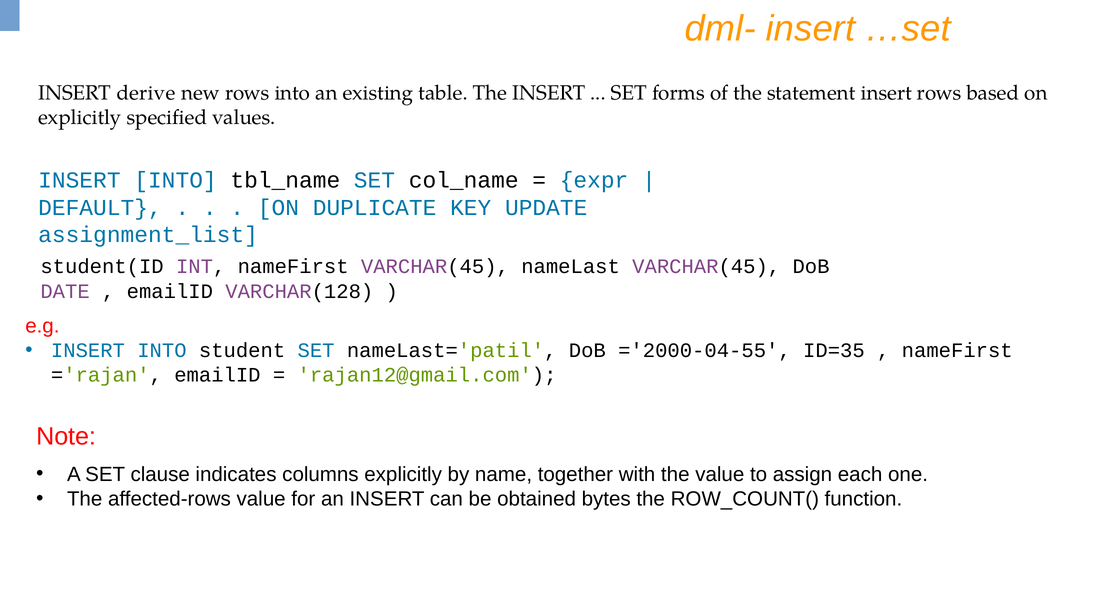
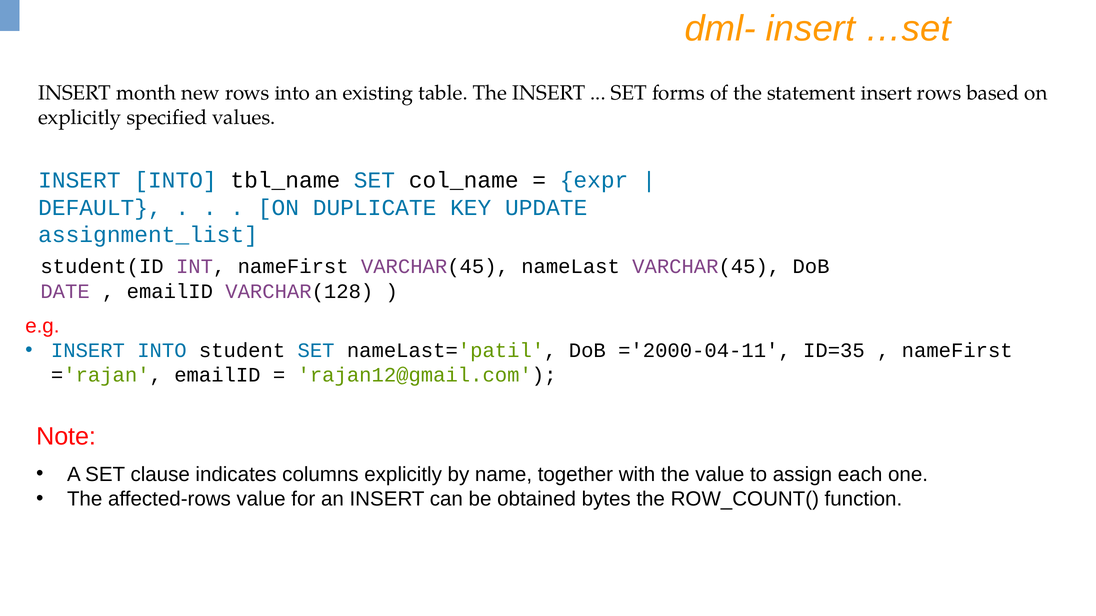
derive: derive -> month
='2000-04-55: ='2000-04-55 -> ='2000-04-11
